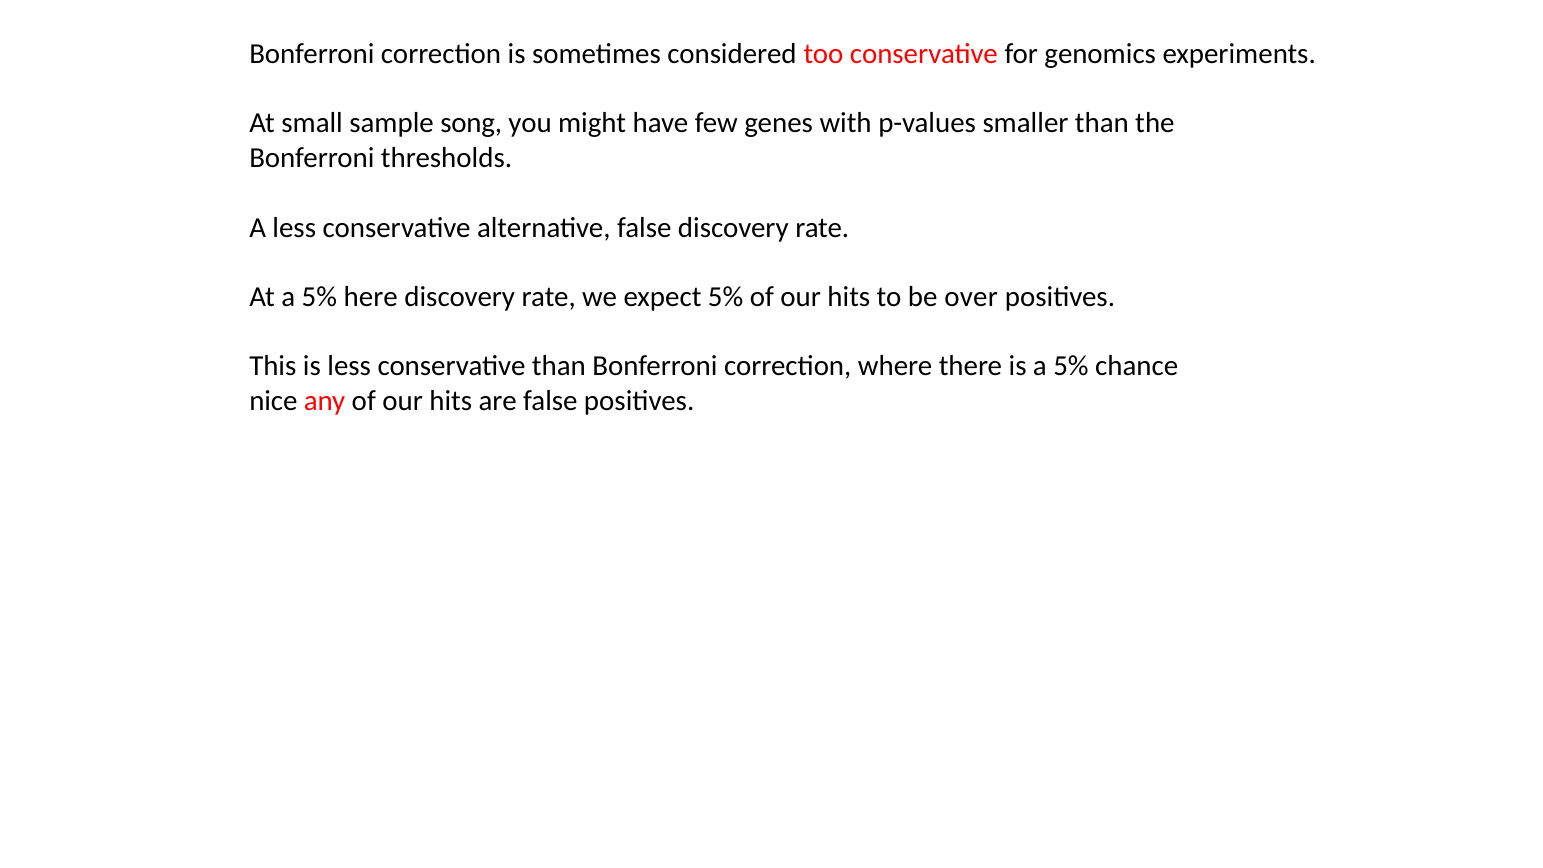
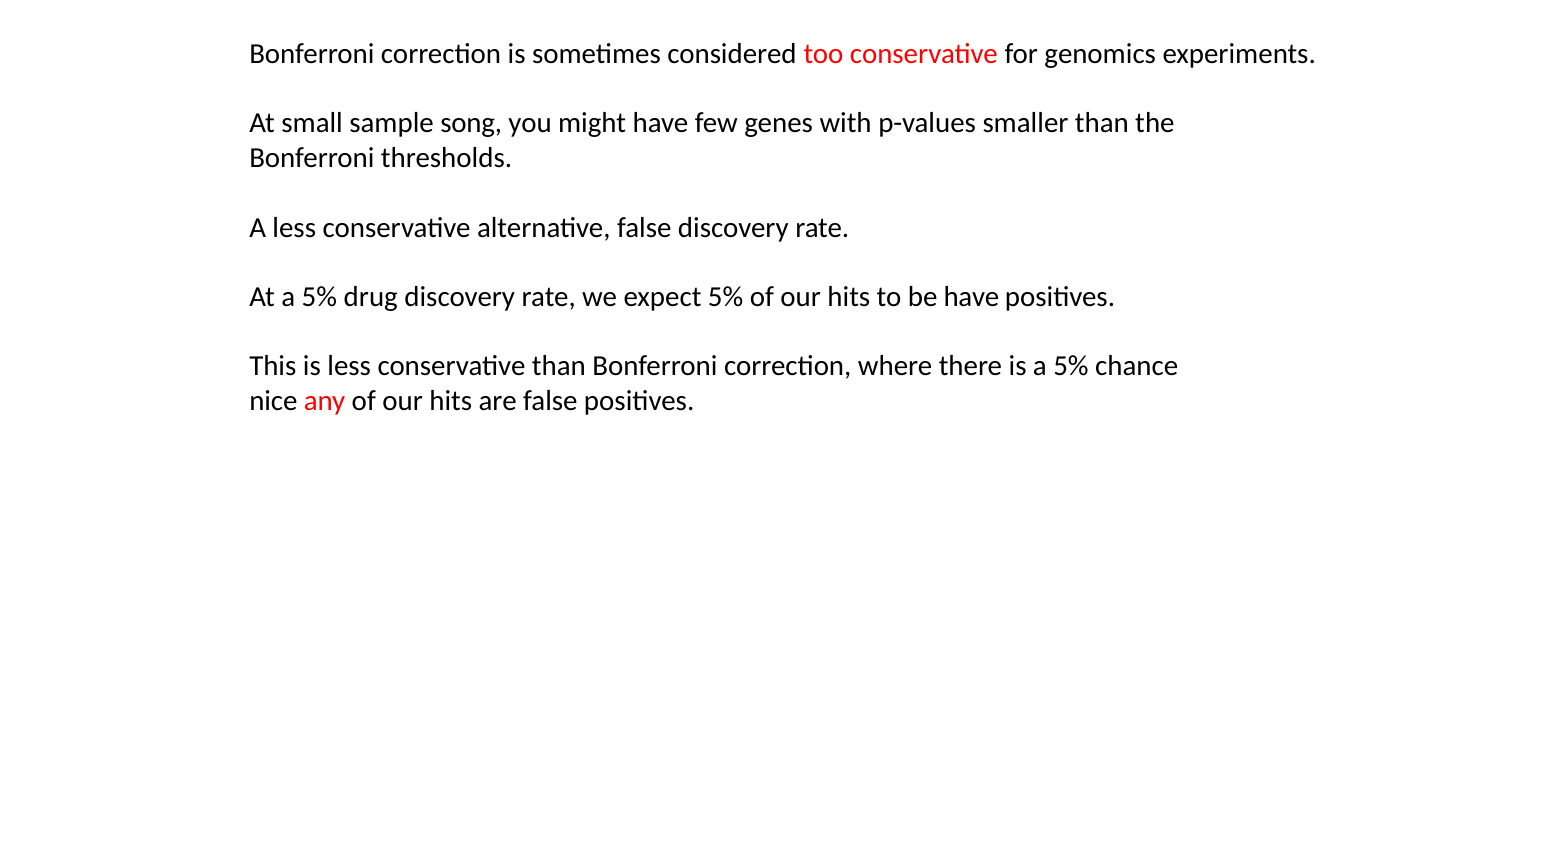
here: here -> drug
be over: over -> have
